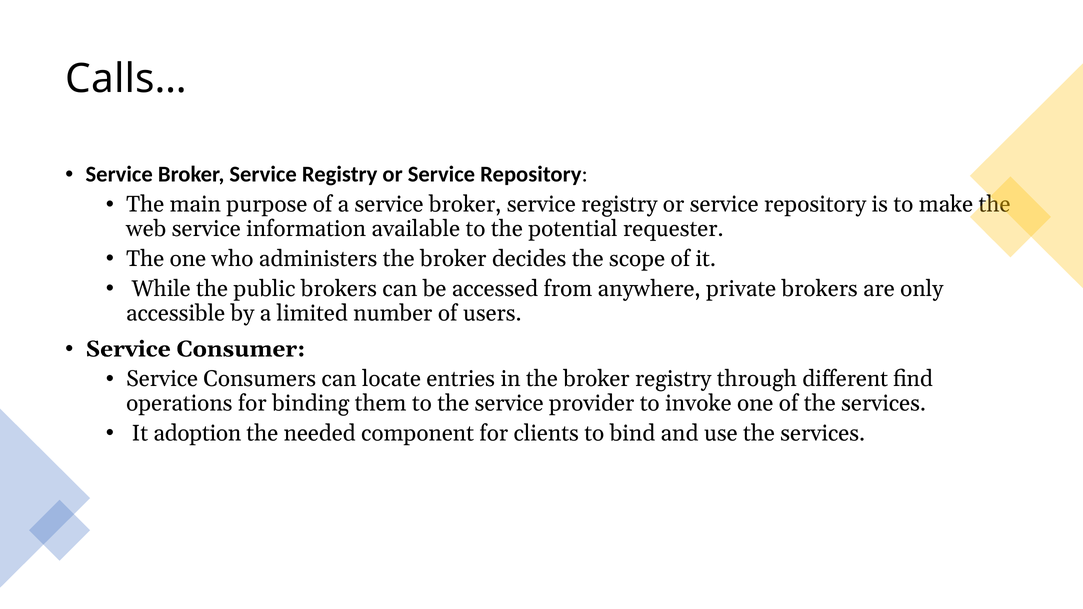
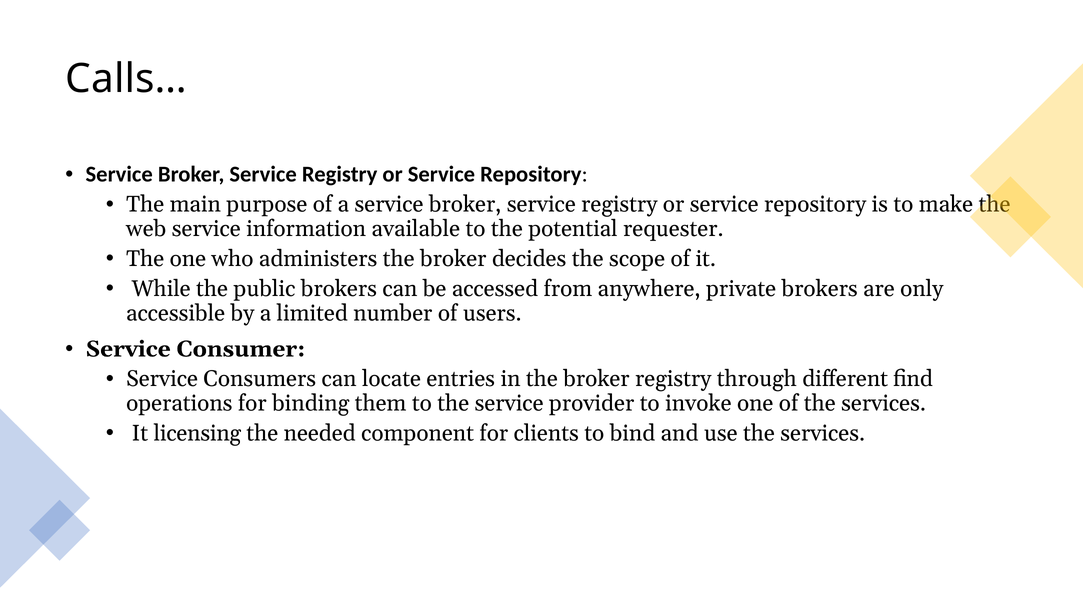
adoption: adoption -> licensing
